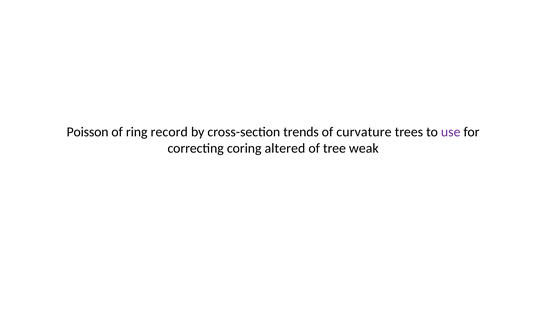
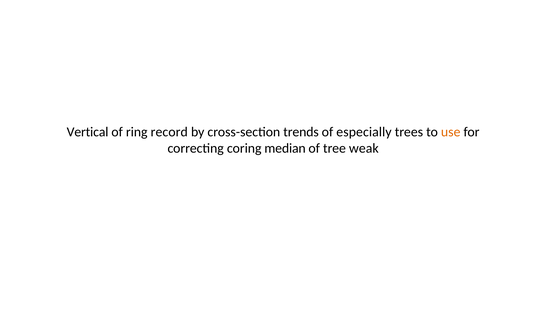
Poisson: Poisson -> Vertical
curvature: curvature -> especially
use colour: purple -> orange
altered: altered -> median
